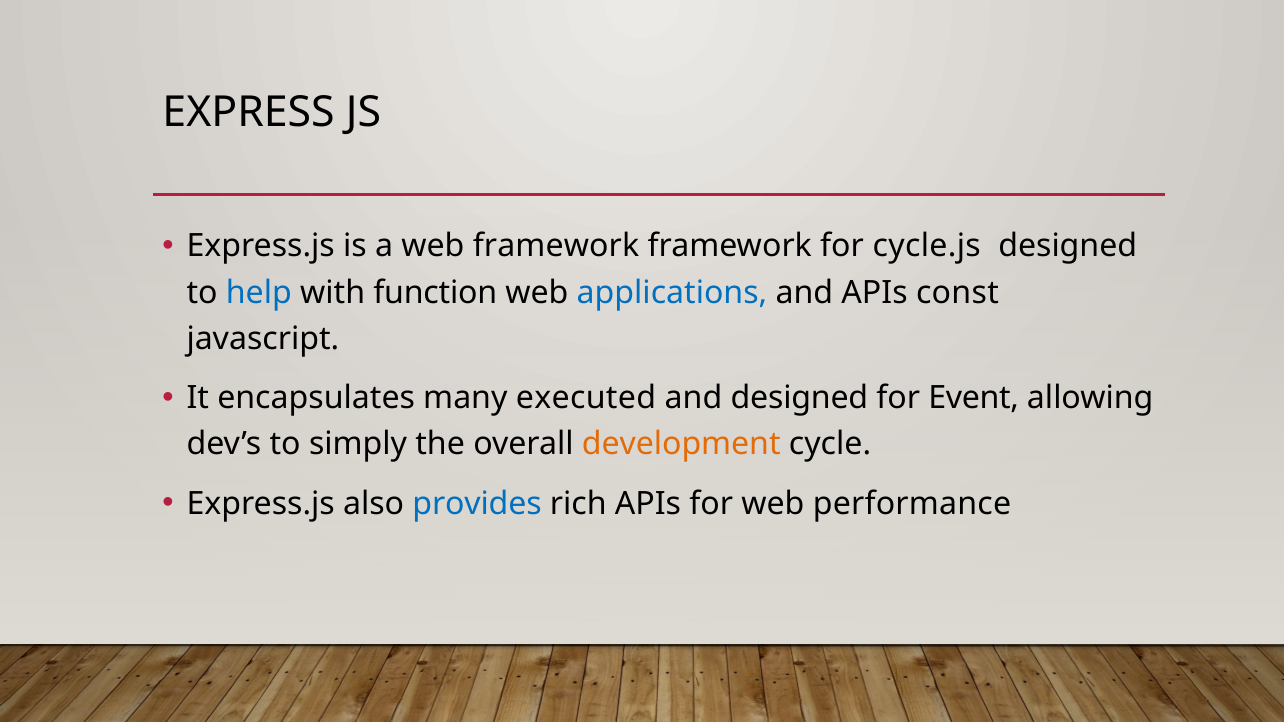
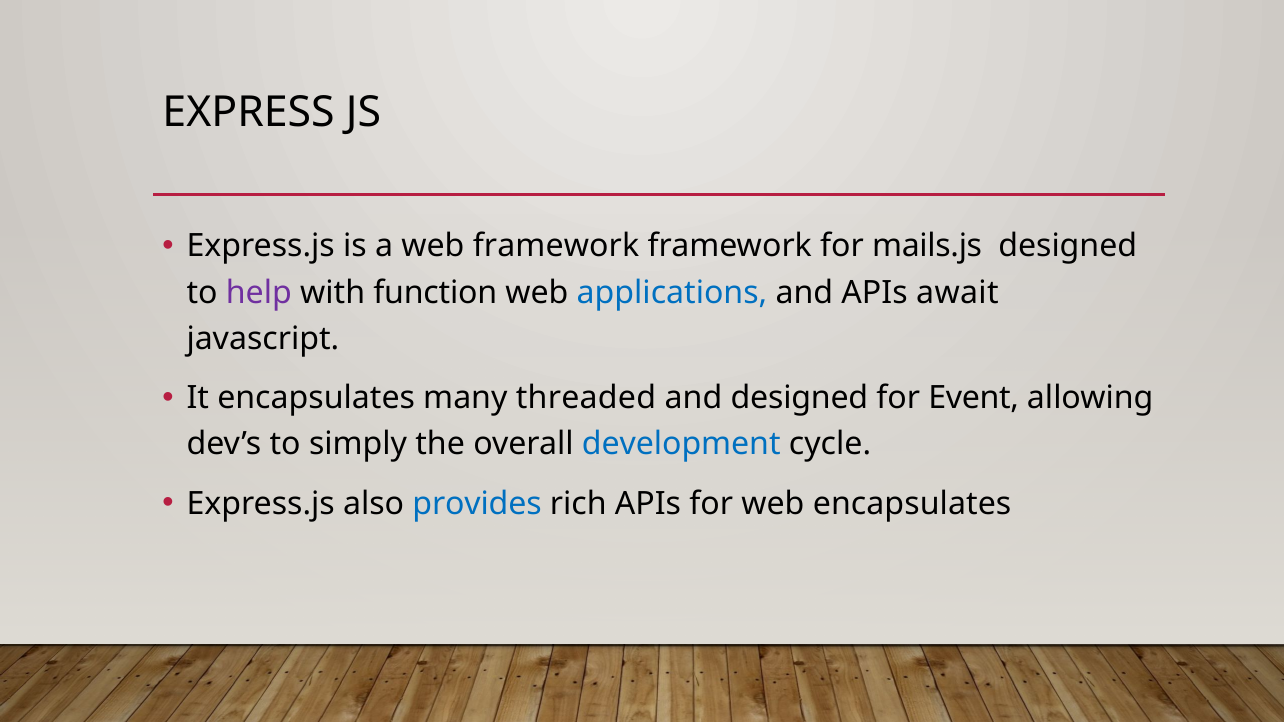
cycle.js: cycle.js -> mails.js
help colour: blue -> purple
const: const -> await
executed: executed -> threaded
development colour: orange -> blue
web performance: performance -> encapsulates
